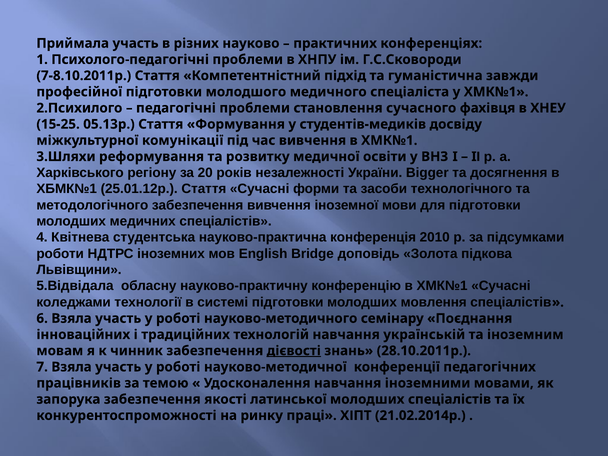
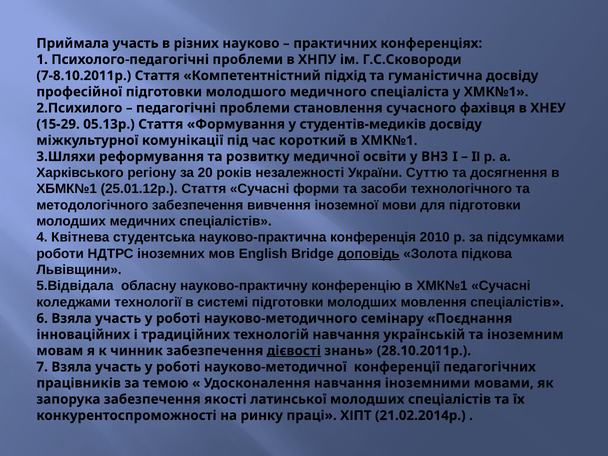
гуманістична завжди: завжди -> досвіду
15-25: 15-25 -> 15-29
час вивчення: вивчення -> короткий
Bigger: Bigger -> Суттю
доповідь underline: none -> present
